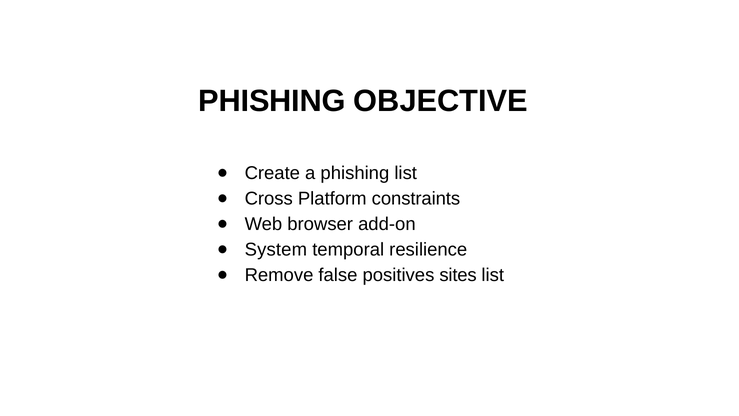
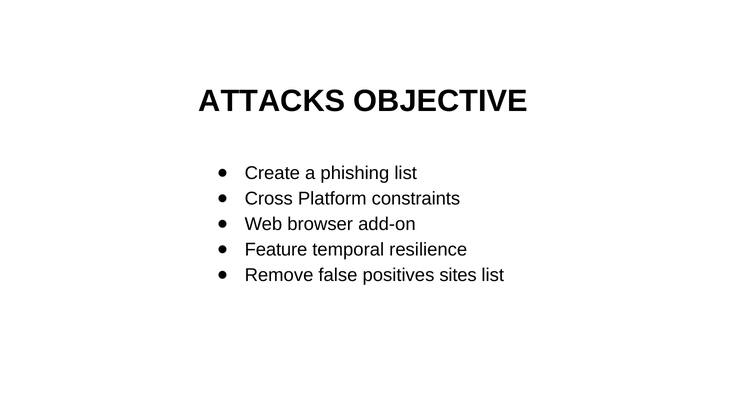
PHISHING at (272, 101): PHISHING -> ATTACKS
System: System -> Feature
